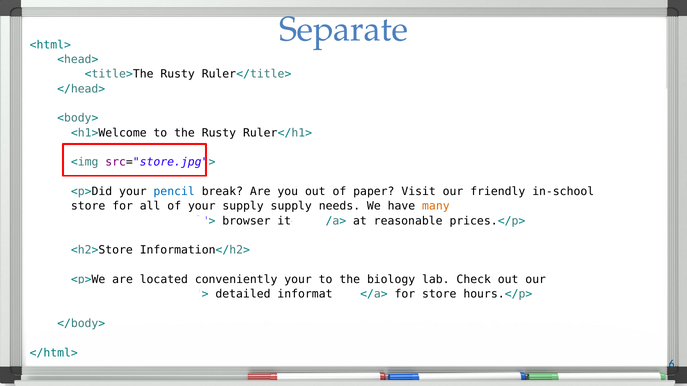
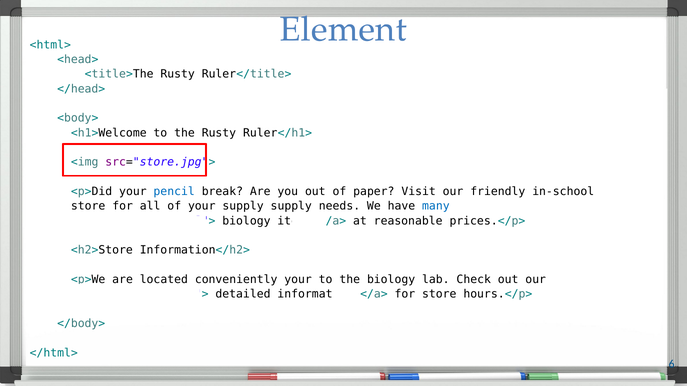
Separate: Separate -> Element
many colour: orange -> blue
browser at (246, 221): browser -> biology
